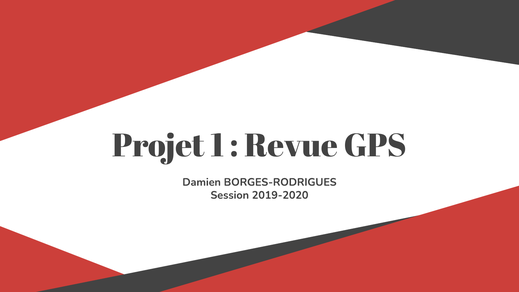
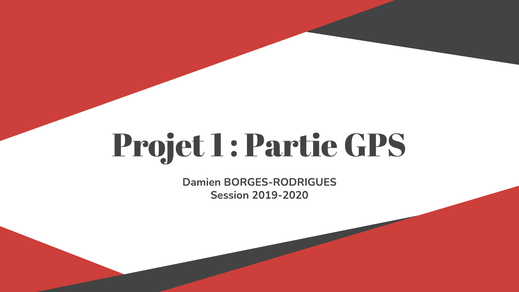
Revue: Revue -> Partie
